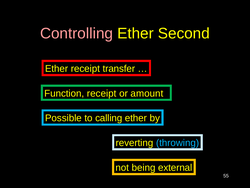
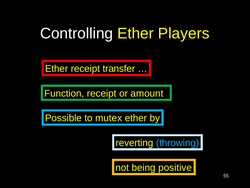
Controlling colour: pink -> white
Second: Second -> Players
calling: calling -> mutex
external: external -> positive
